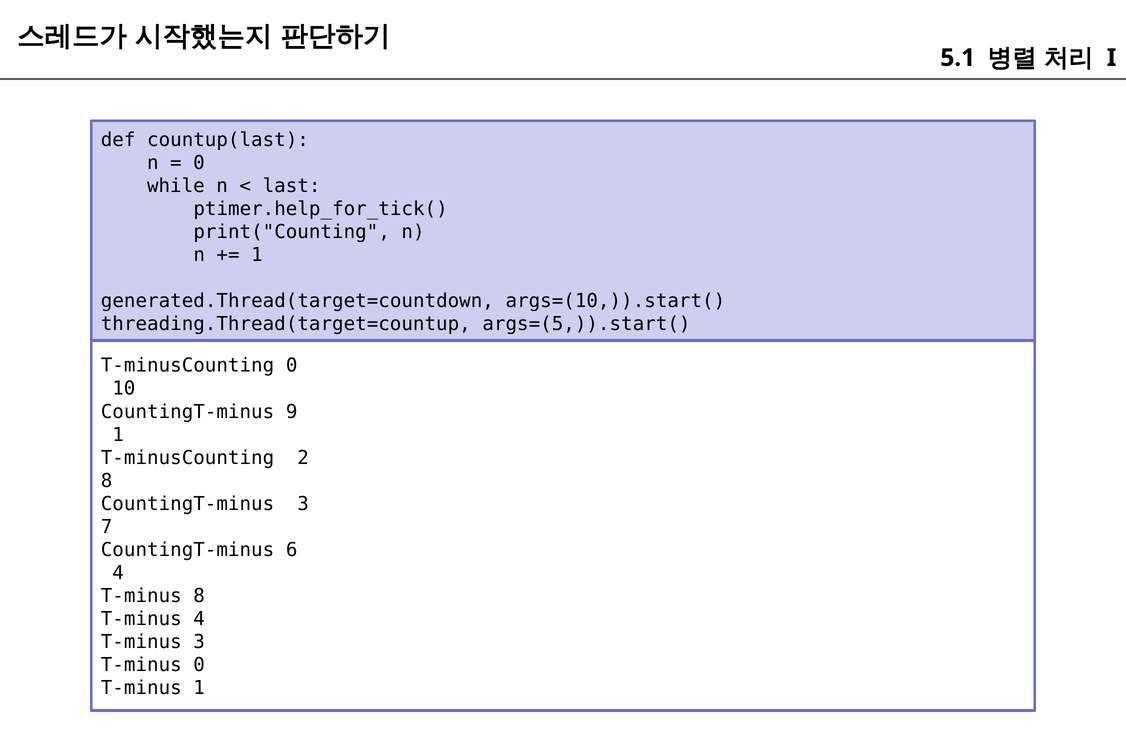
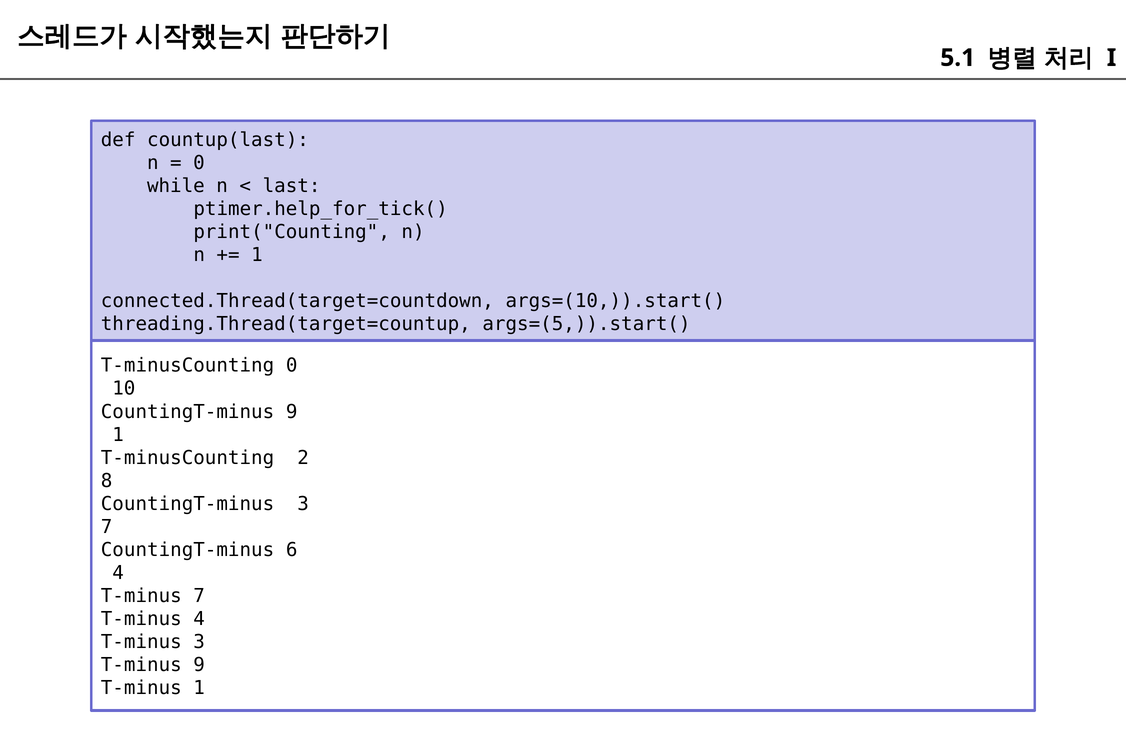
generated.Thread(target=countdown: generated.Thread(target=countdown -> connected.Thread(target=countdown
T-minus 8: 8 -> 7
T-minus 0: 0 -> 9
